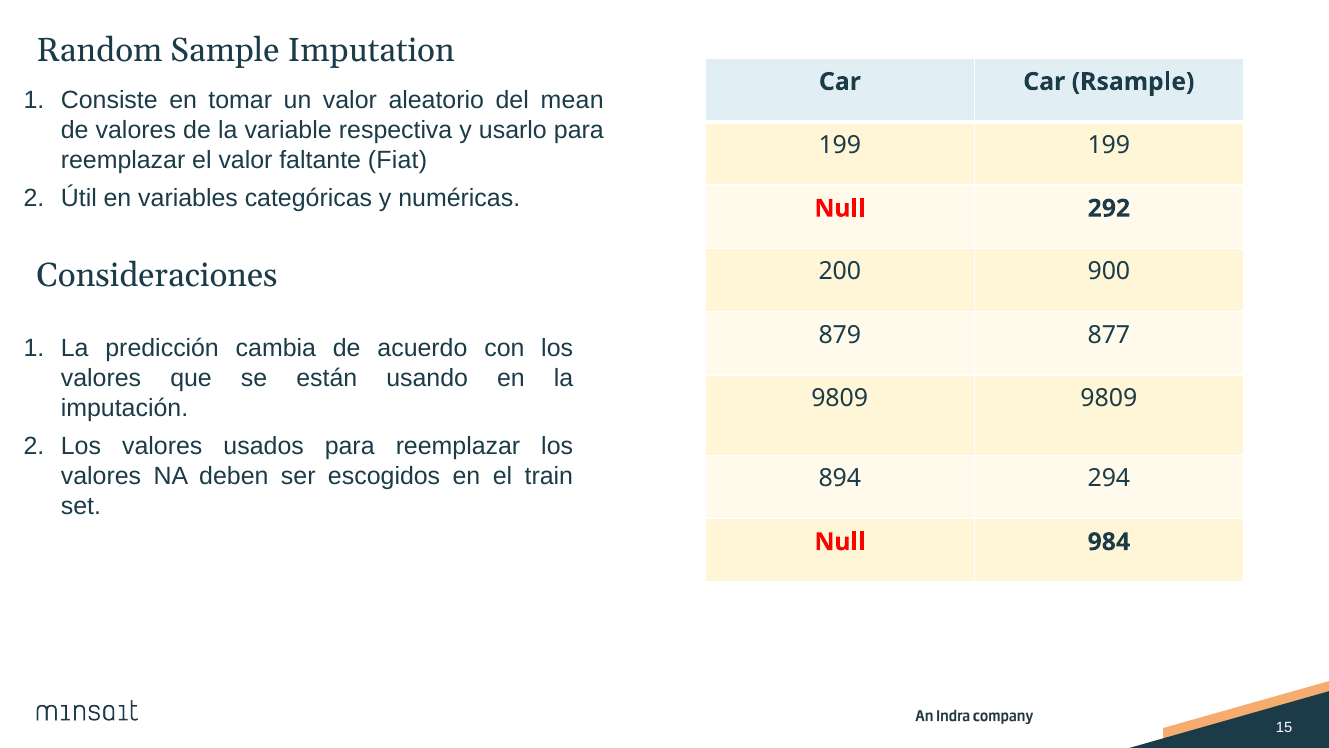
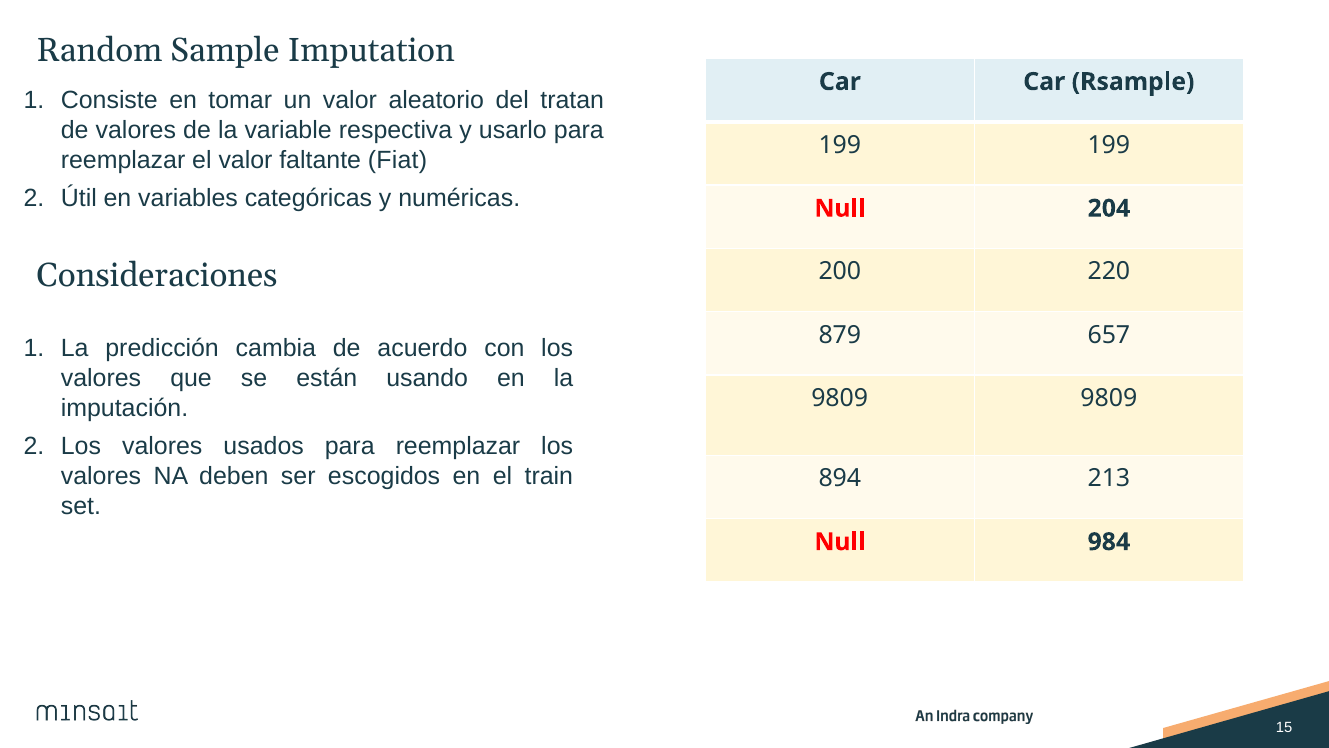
mean: mean -> tratan
292: 292 -> 204
900: 900 -> 220
877: 877 -> 657
294: 294 -> 213
